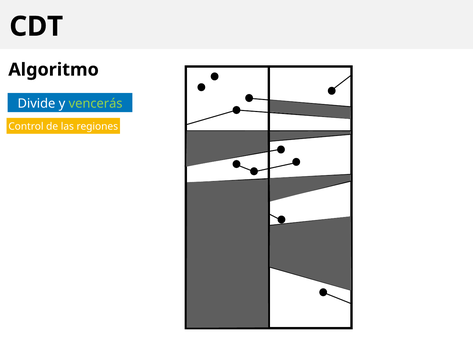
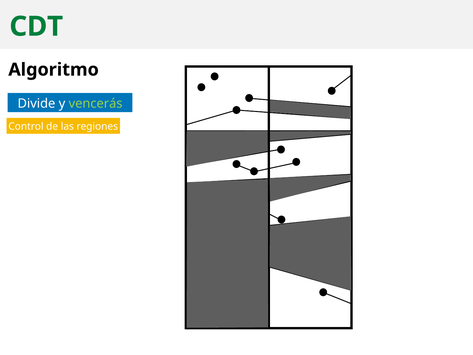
CDT colour: black -> green
